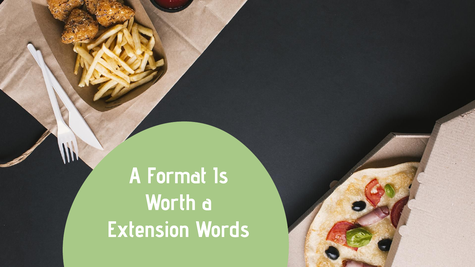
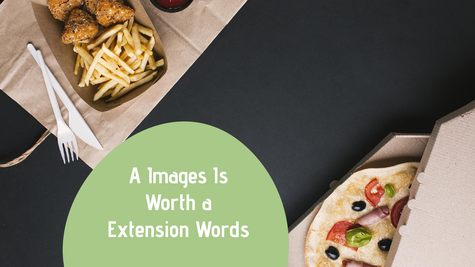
Format: Format -> Images
